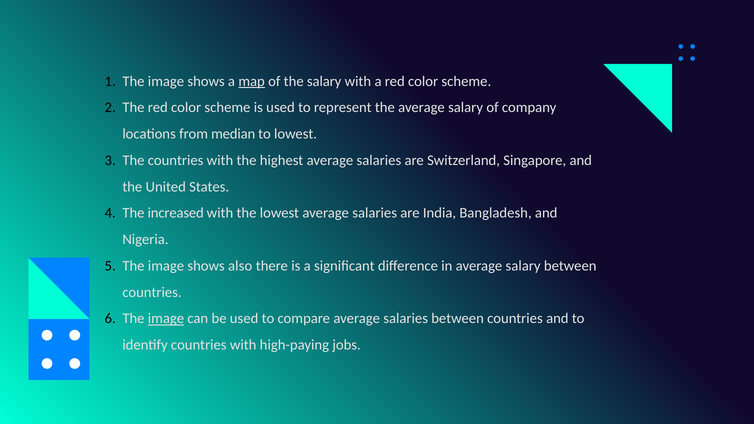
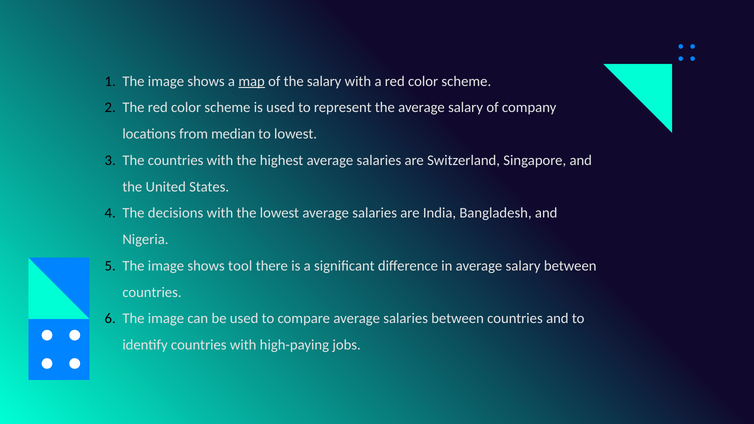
increased: increased -> decisions
also: also -> tool
image at (166, 319) underline: present -> none
